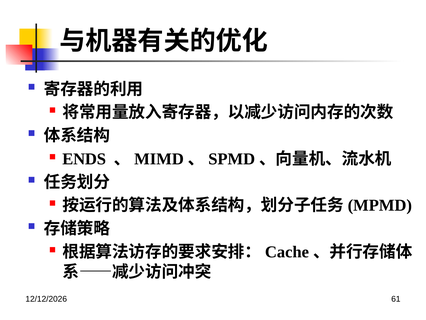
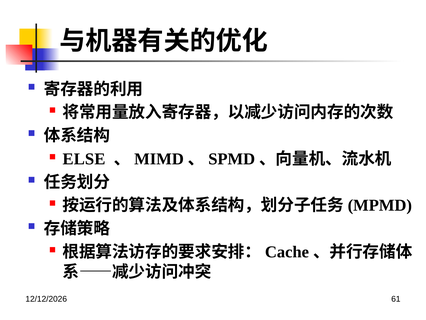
ENDS: ENDS -> ELSE
